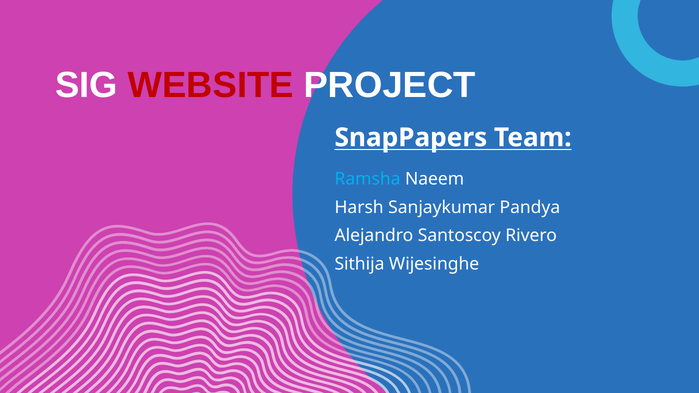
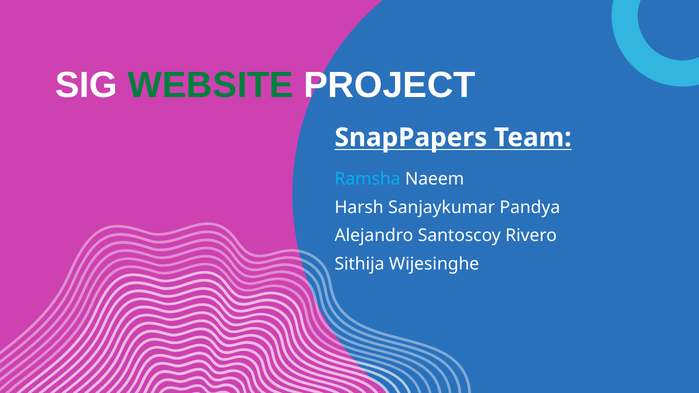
WEBSITE colour: red -> green
